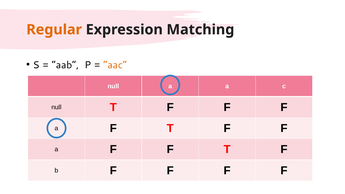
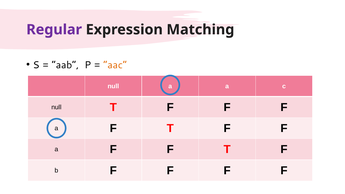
Regular colour: orange -> purple
